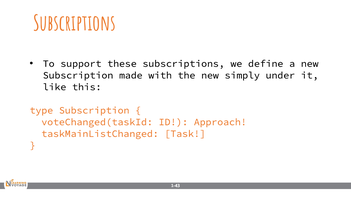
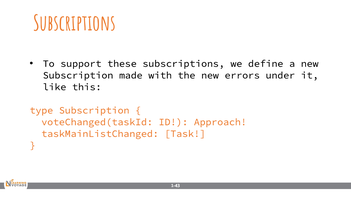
simply: simply -> errors
